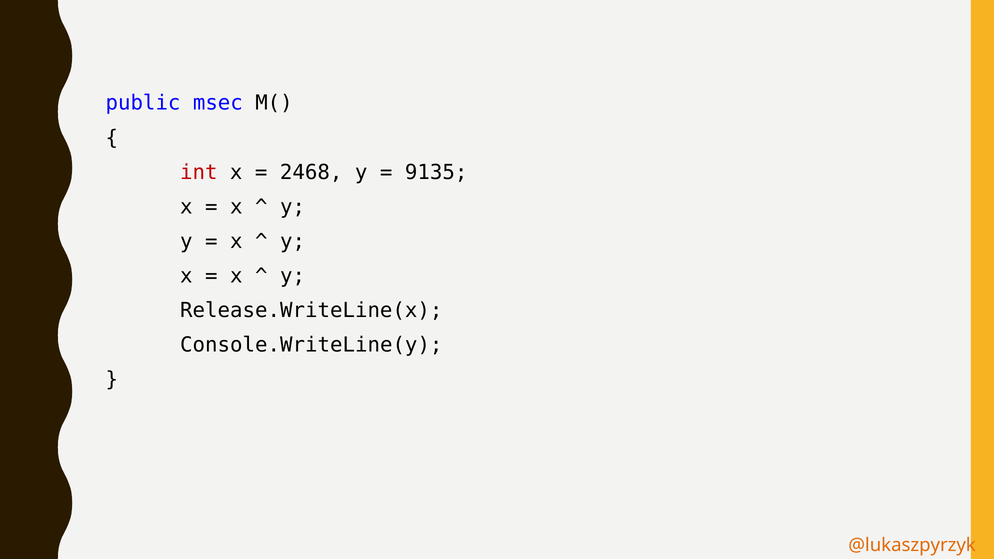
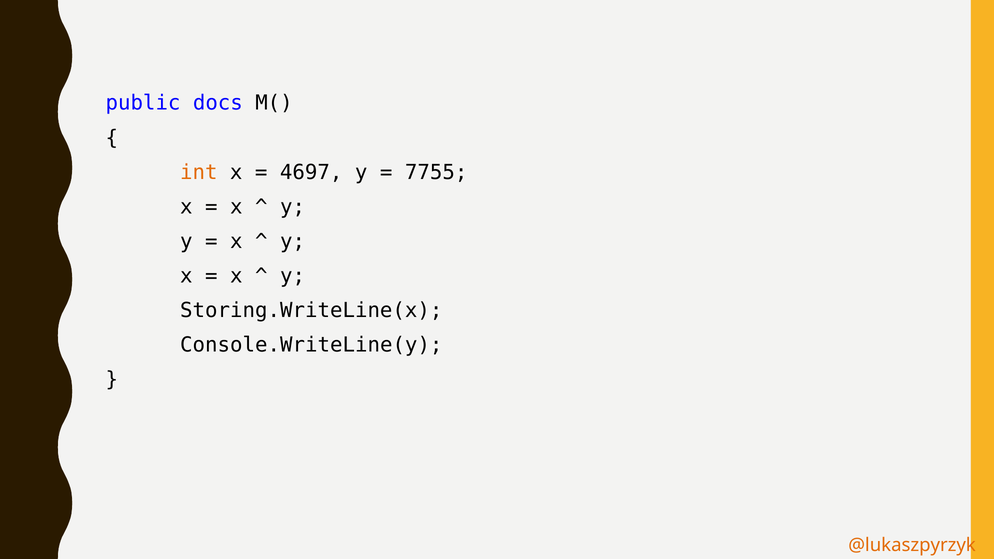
msec: msec -> docs
int colour: red -> orange
2468: 2468 -> 4697
9135: 9135 -> 7755
Release.WriteLine(x: Release.WriteLine(x -> Storing.WriteLine(x
